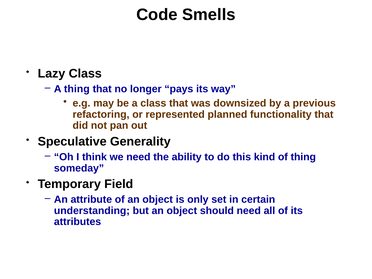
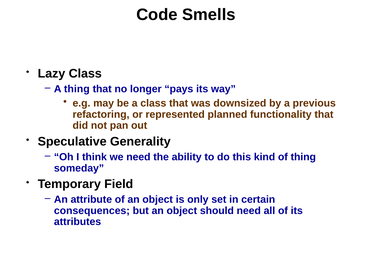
understanding: understanding -> consequences
